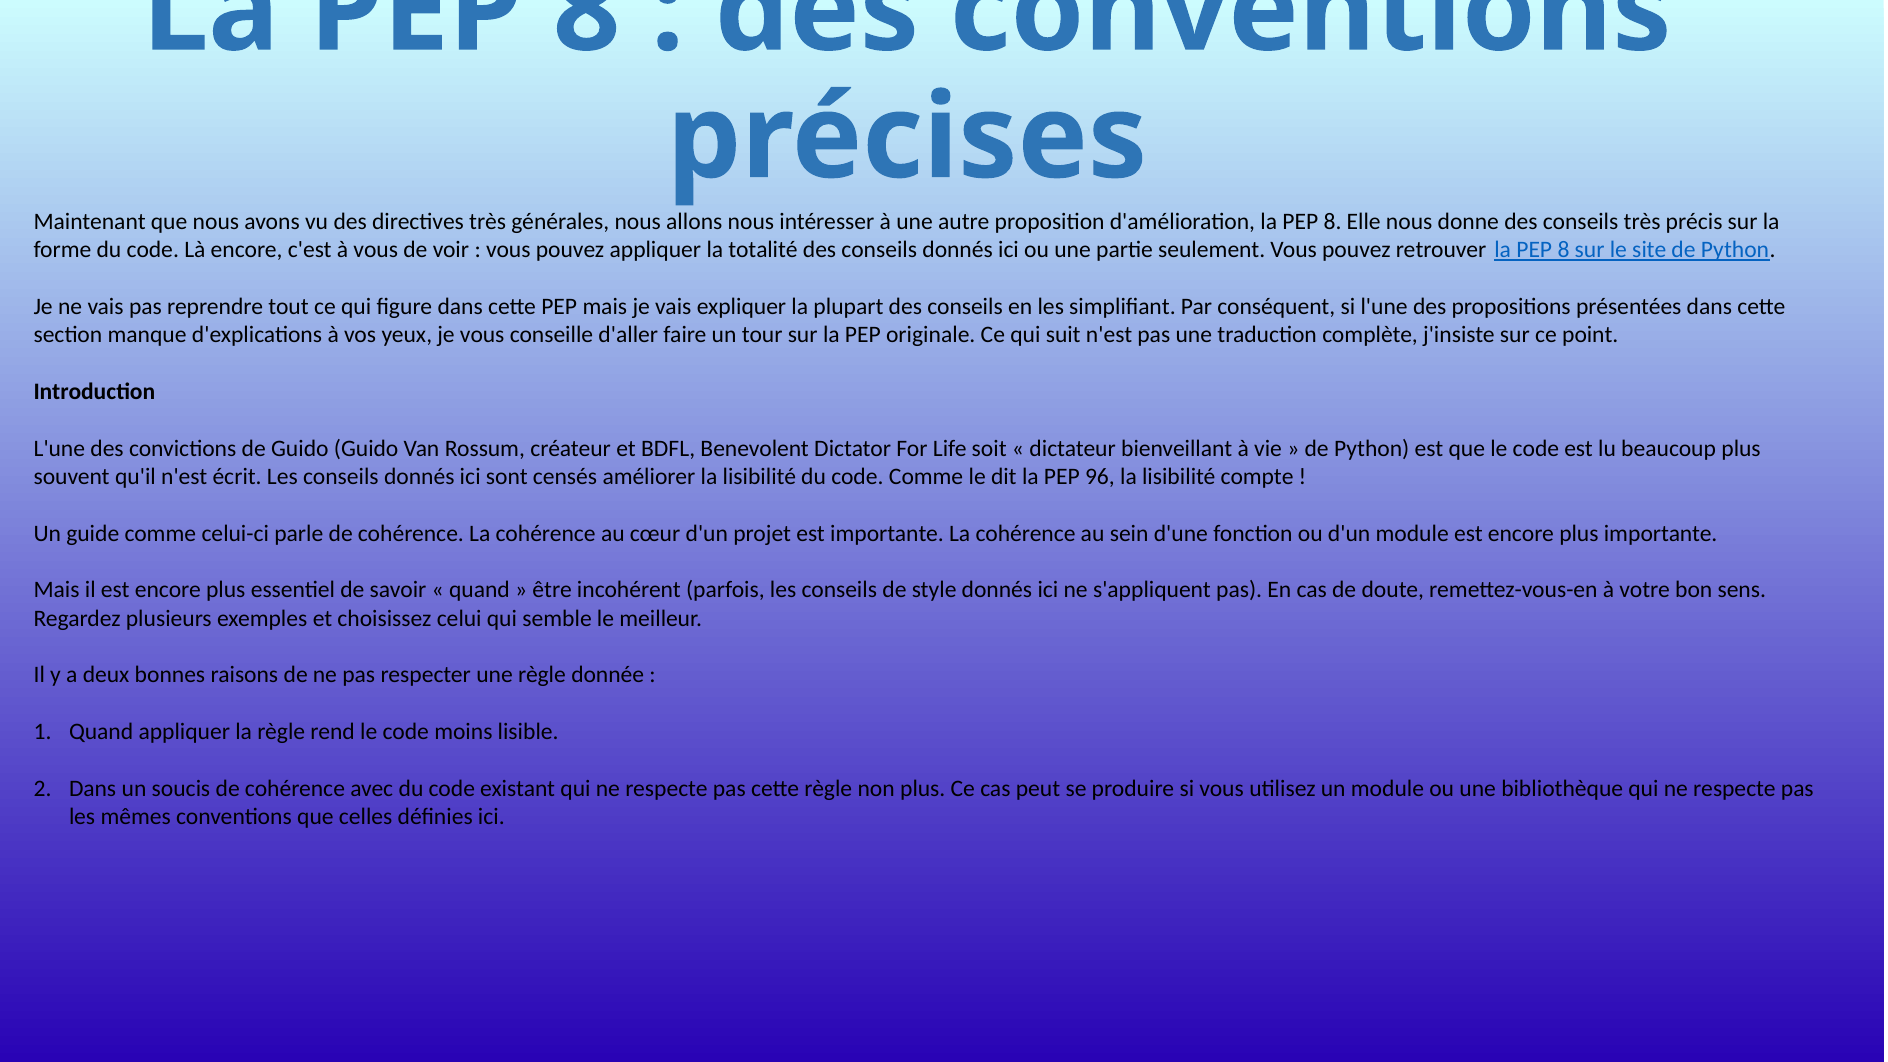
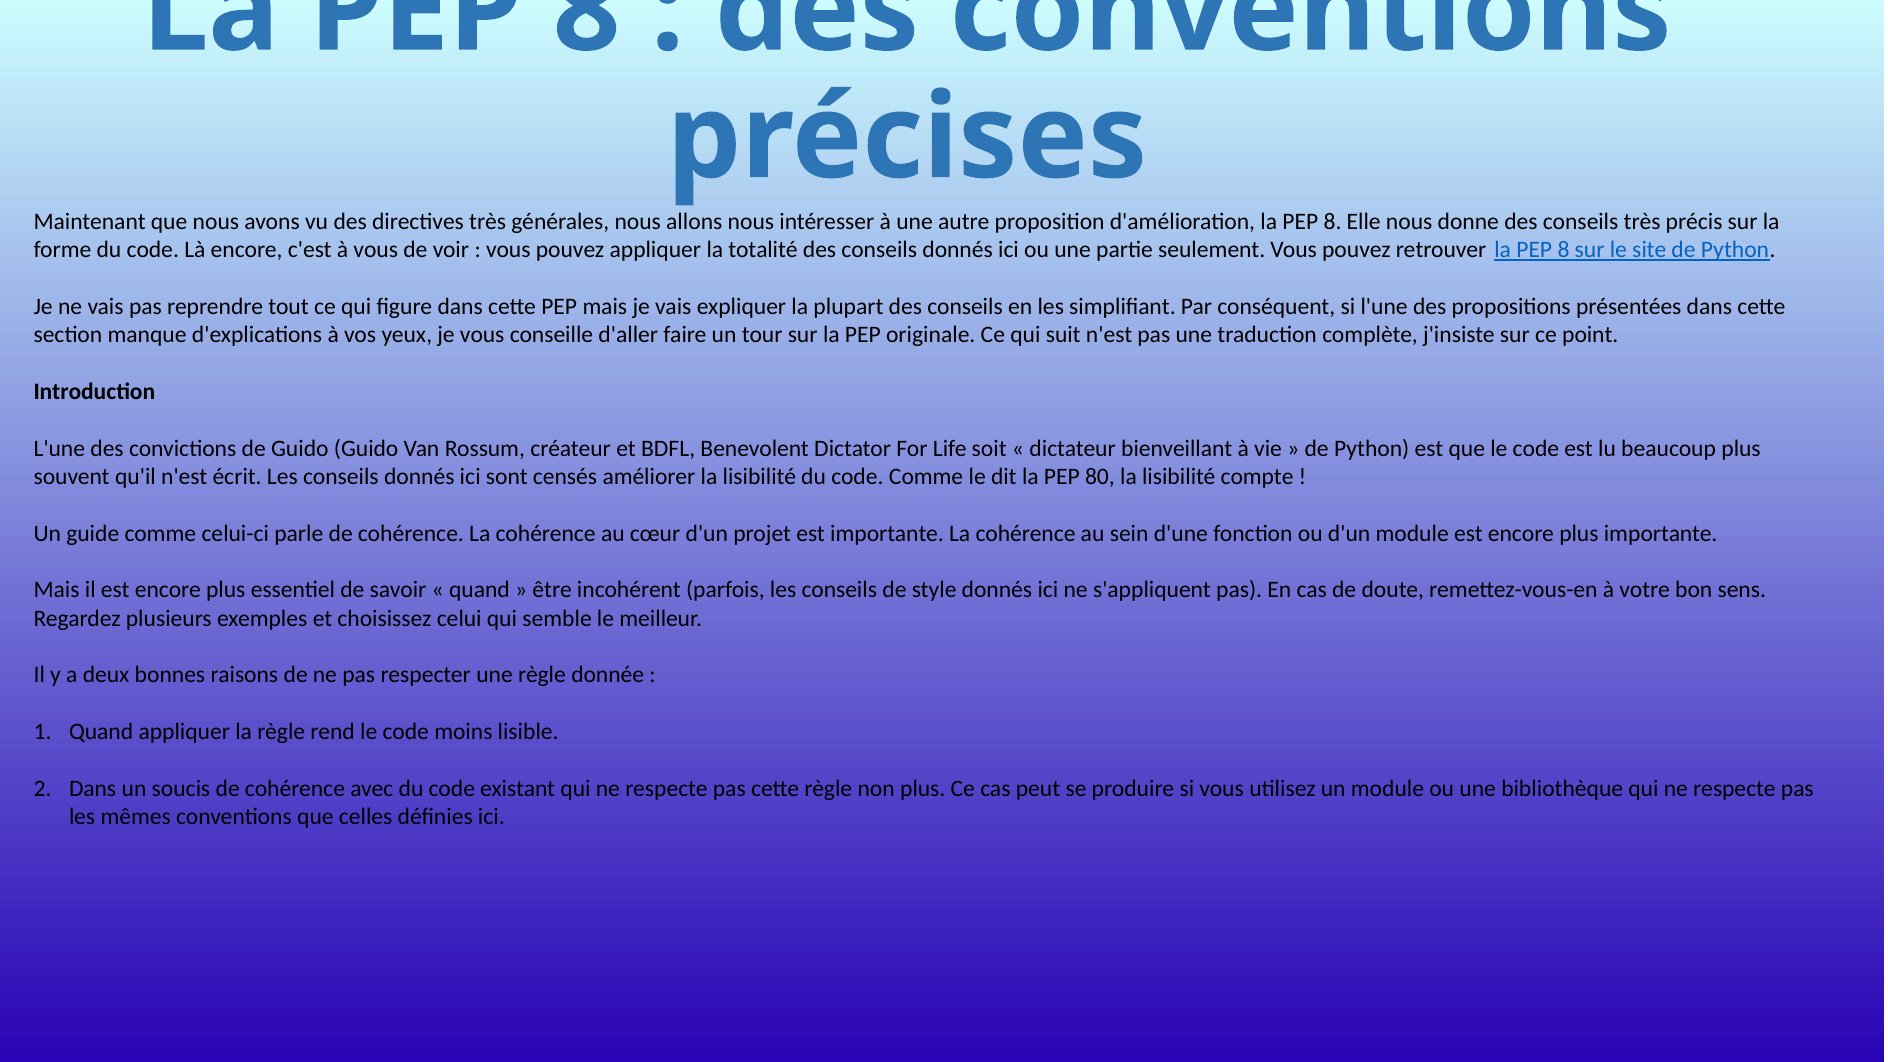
96: 96 -> 80
